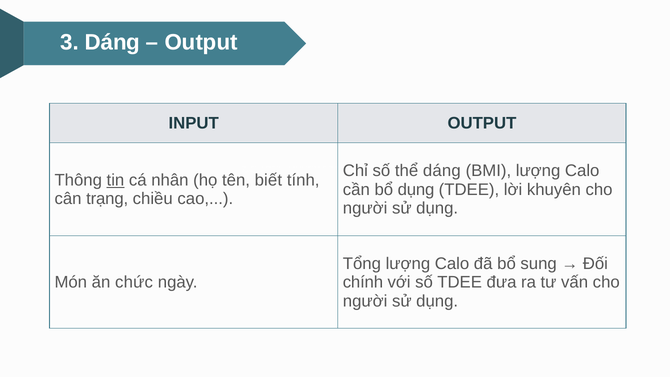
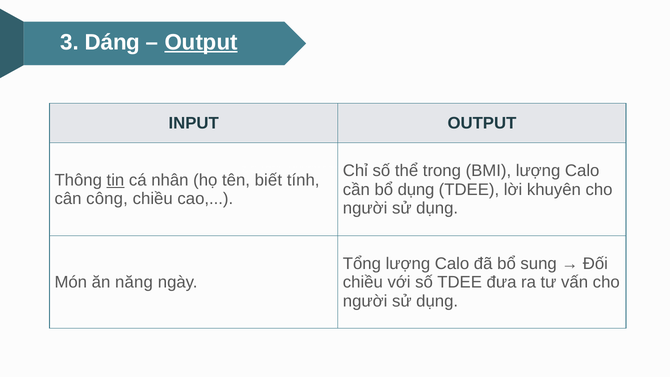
Output at (201, 42) underline: none -> present
thể dáng: dáng -> trong
trạng: trạng -> công
chức: chức -> năng
chính at (363, 282): chính -> chiều
